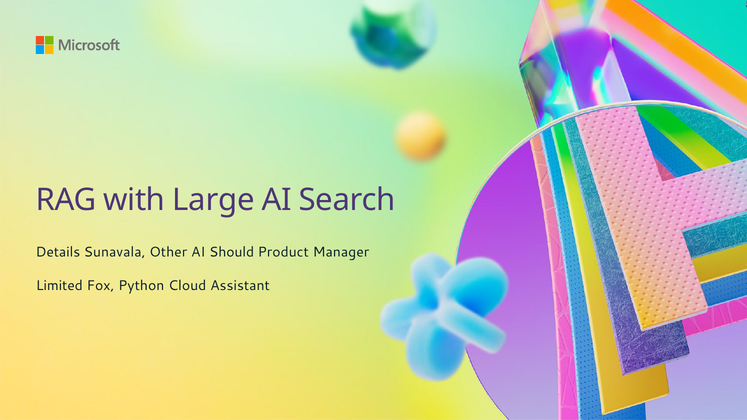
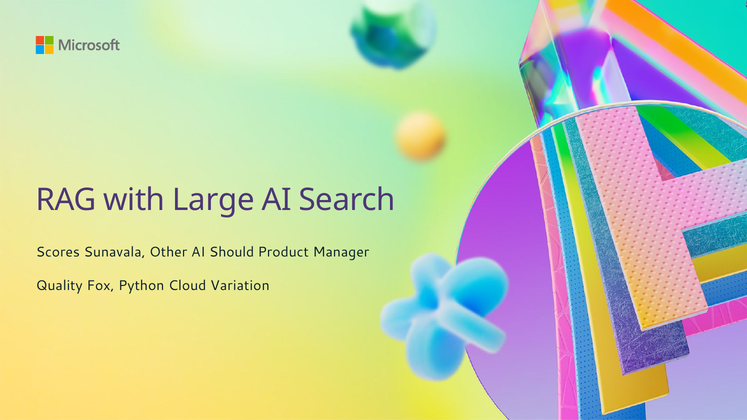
Details: Details -> Scores
Limited: Limited -> Quality
Assistant: Assistant -> Variation
